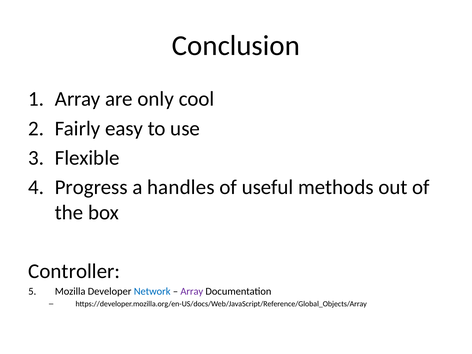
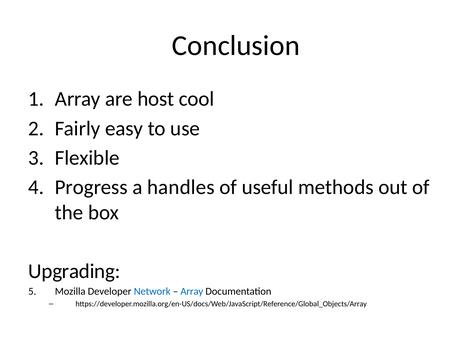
only: only -> host
Controller: Controller -> Upgrading
Array at (192, 291) colour: purple -> blue
